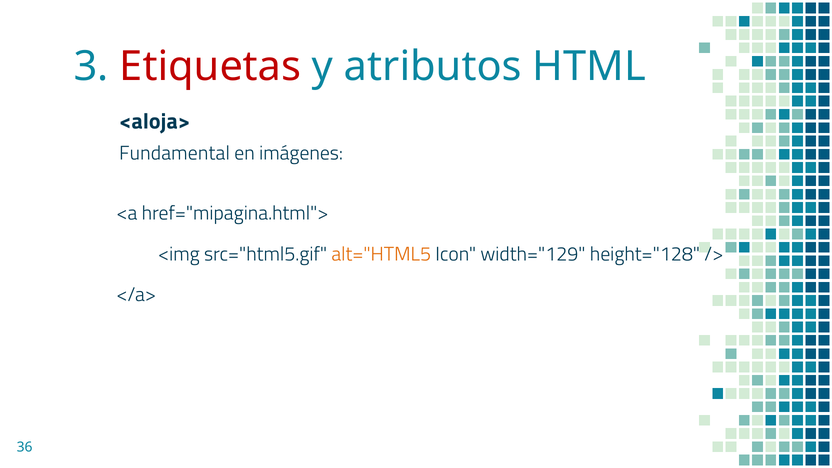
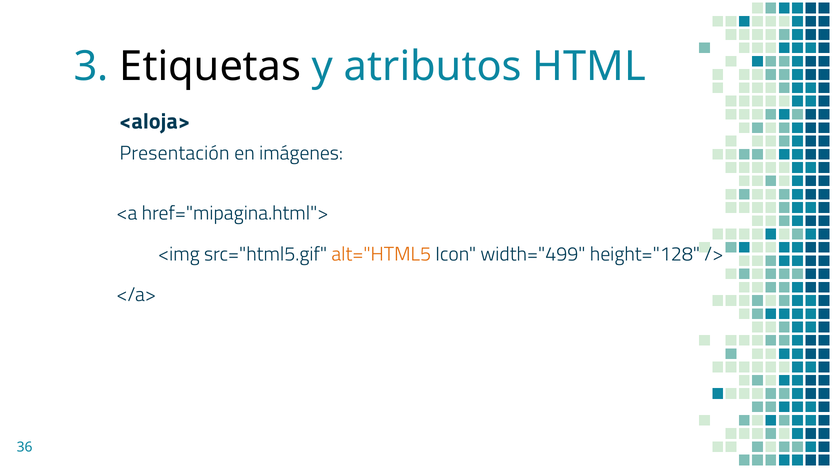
Etiquetas colour: red -> black
Fundamental: Fundamental -> Presentación
width="129: width="129 -> width="499
